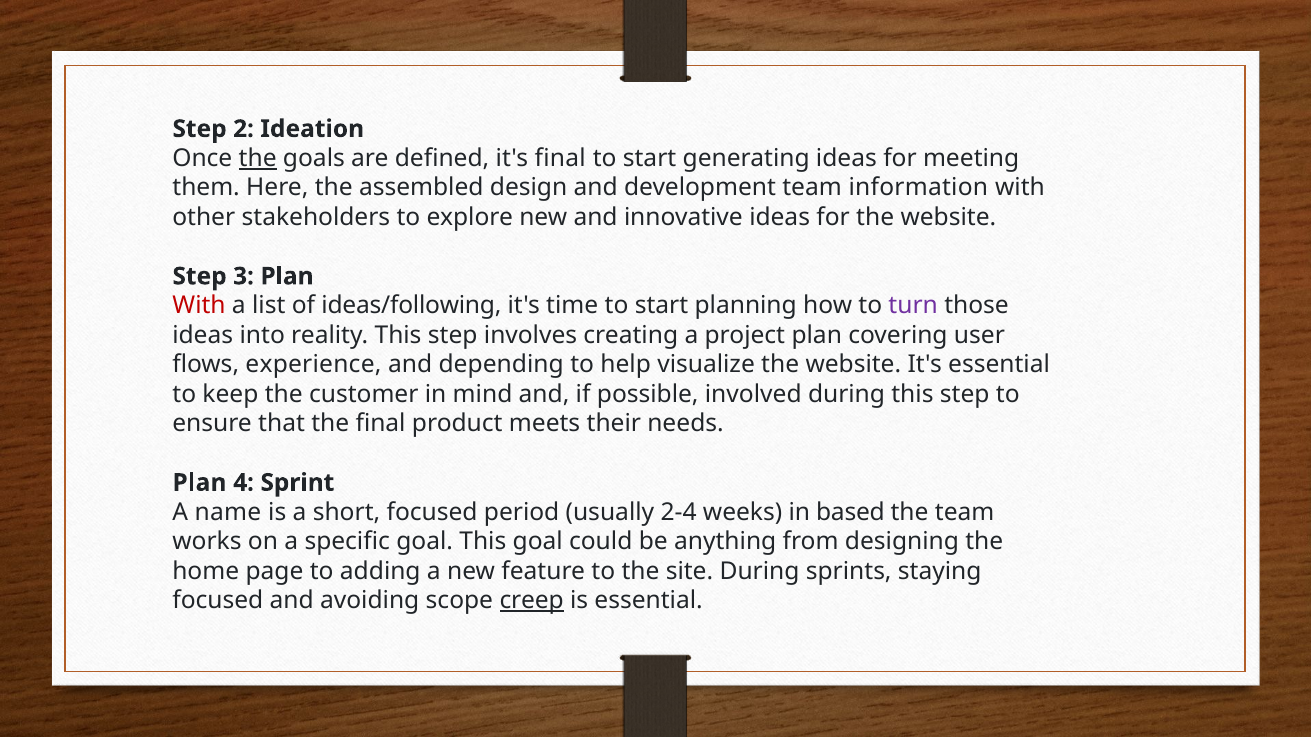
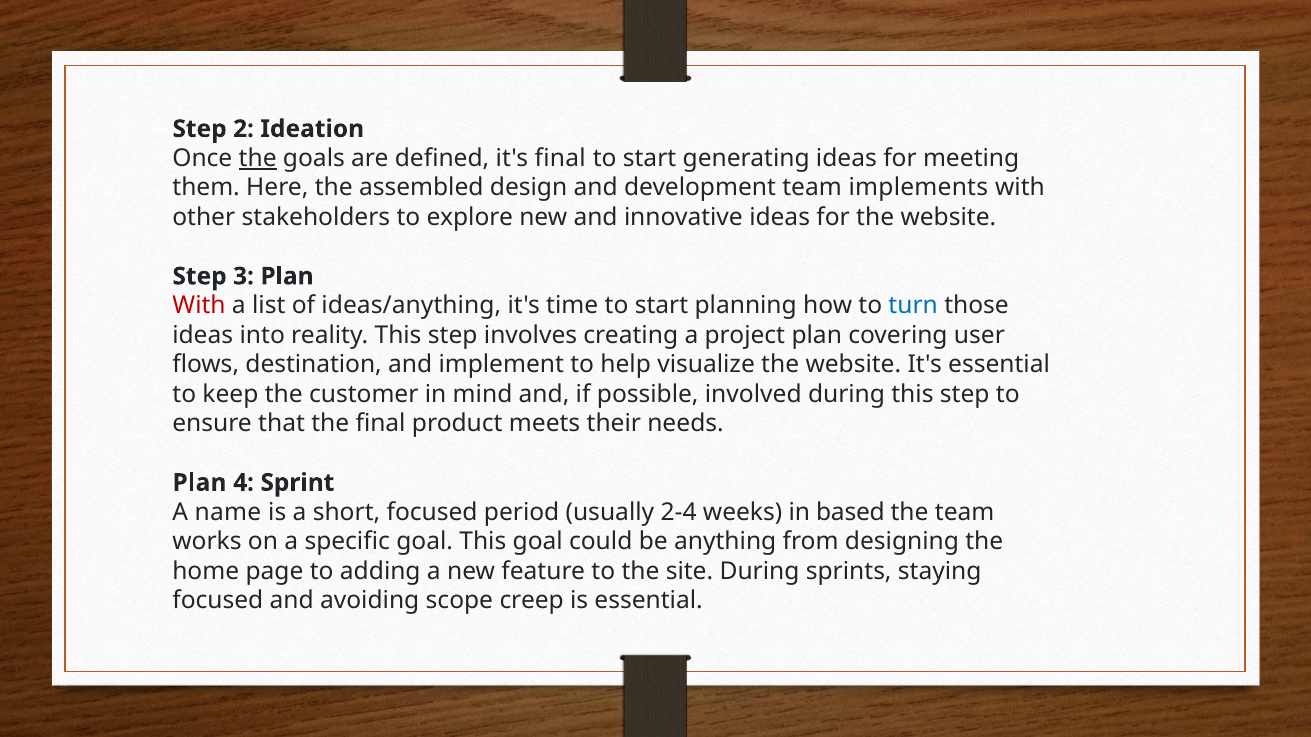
information: information -> implements
ideas/following: ideas/following -> ideas/anything
turn colour: purple -> blue
experience: experience -> destination
depending: depending -> implement
creep underline: present -> none
